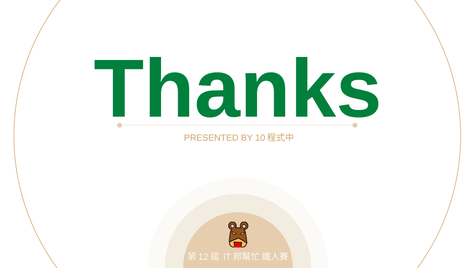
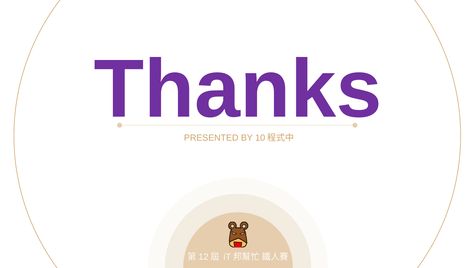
Thanks colour: green -> purple
